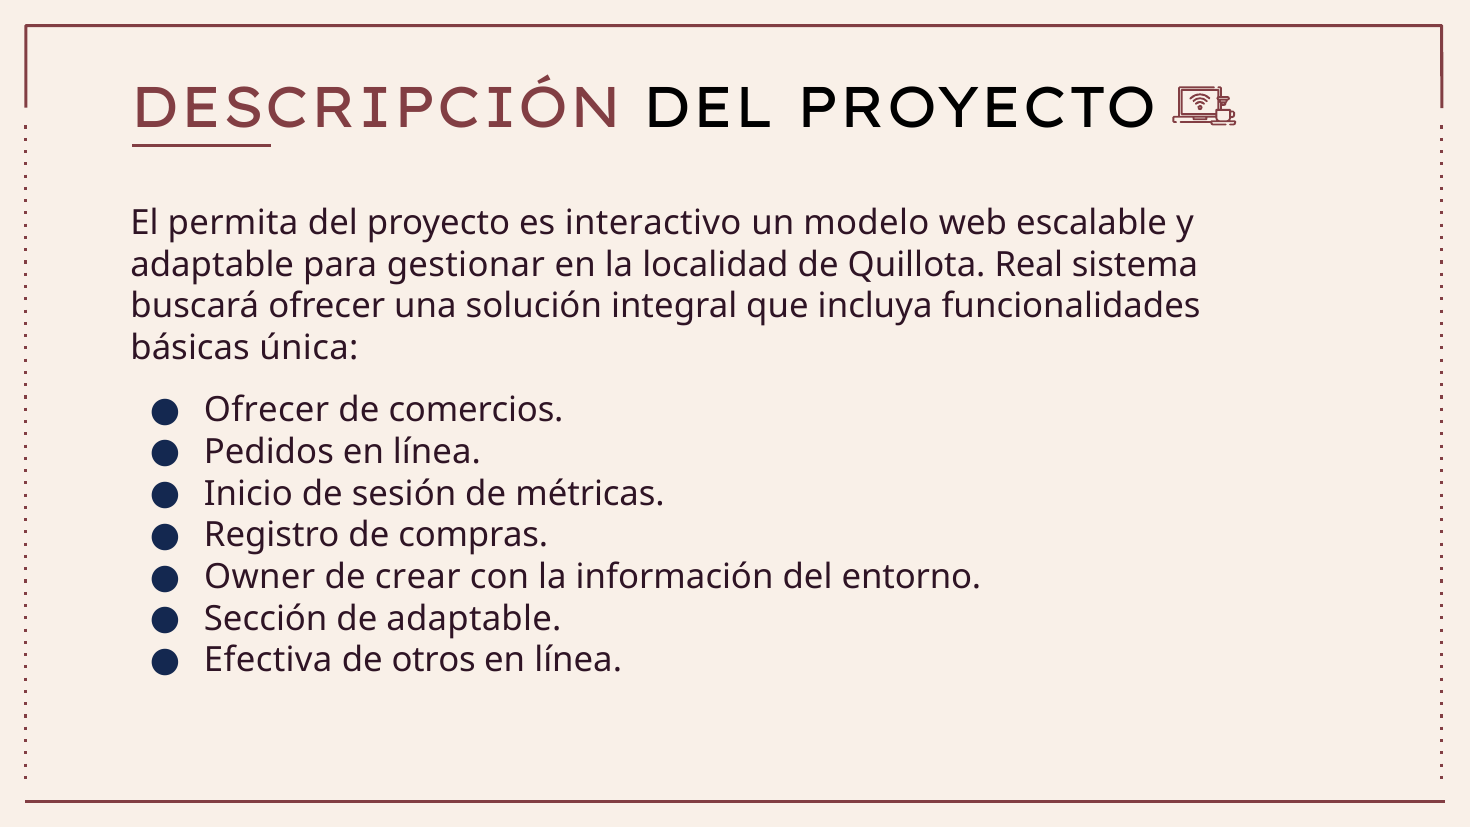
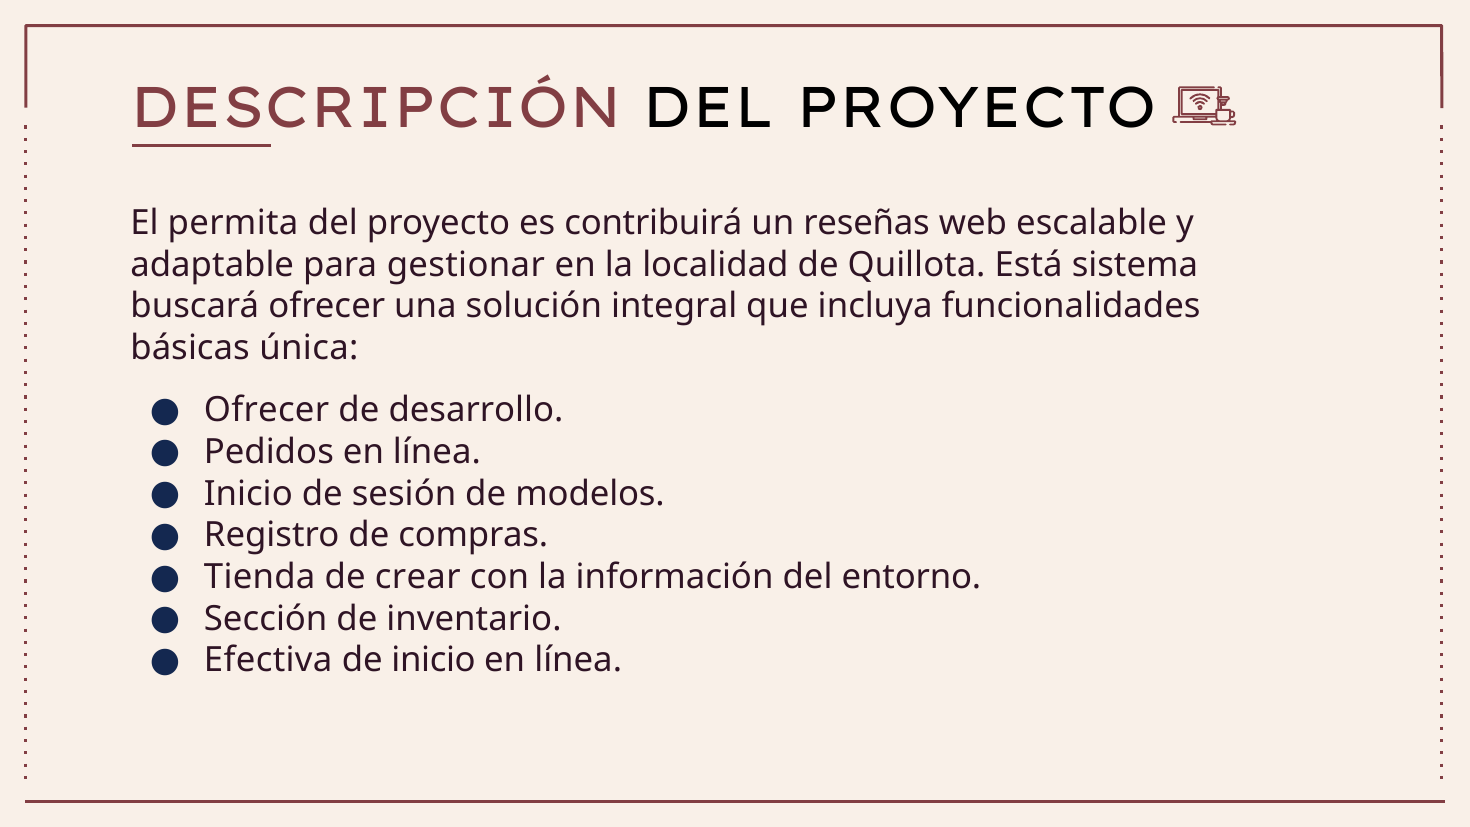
interactivo: interactivo -> contribuirá
modelo: modelo -> reseñas
Real: Real -> Está
comercios: comercios -> desarrollo
métricas: métricas -> modelos
Owner: Owner -> Tienda
de adaptable: adaptable -> inventario
de otros: otros -> inicio
